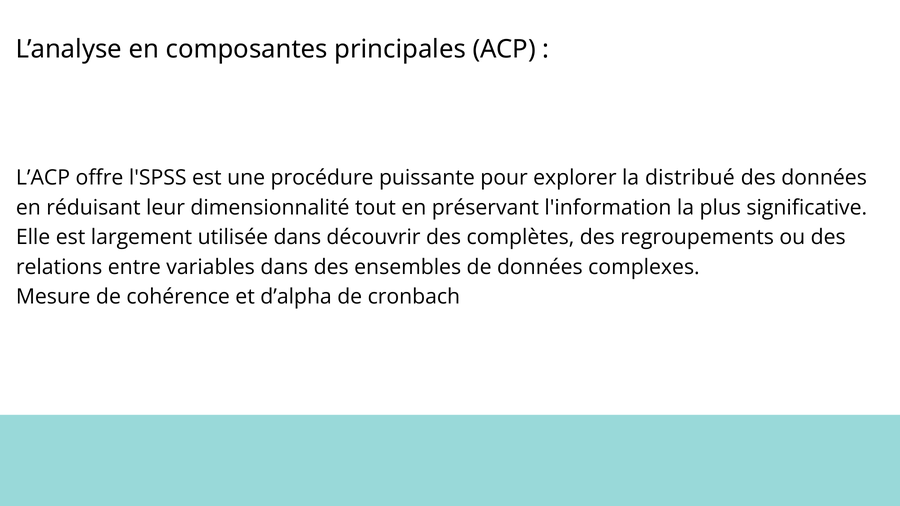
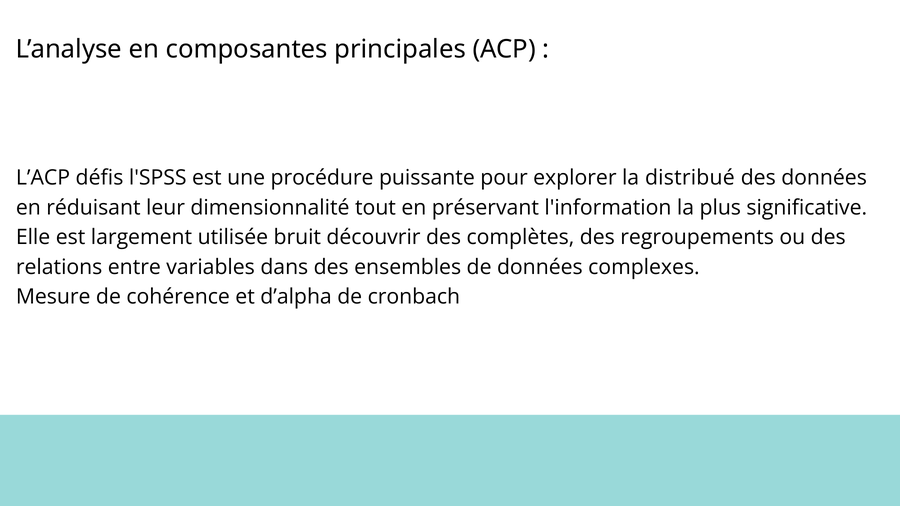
offre: offre -> défis
utilisée dans: dans -> bruit
